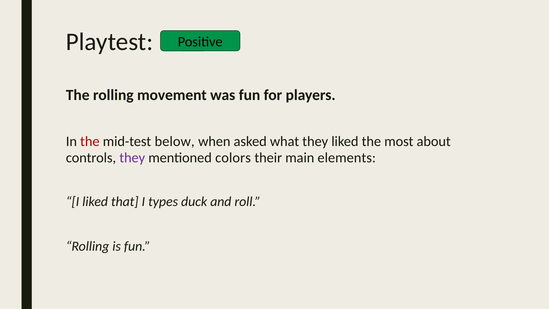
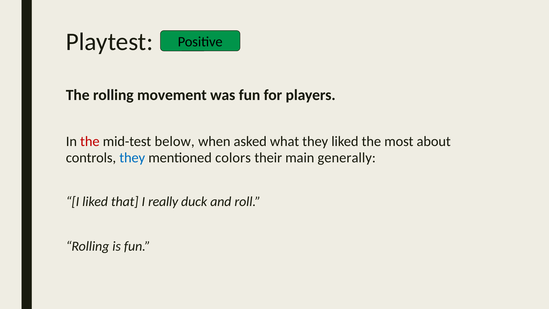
they at (132, 158) colour: purple -> blue
elements: elements -> generally
types: types -> really
